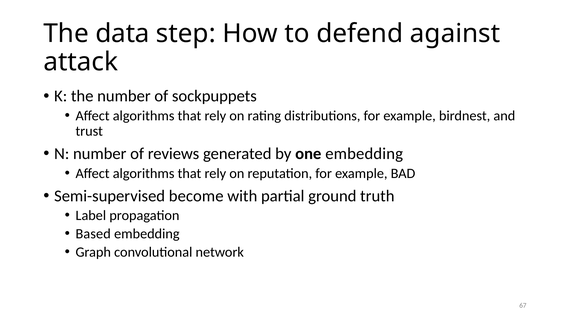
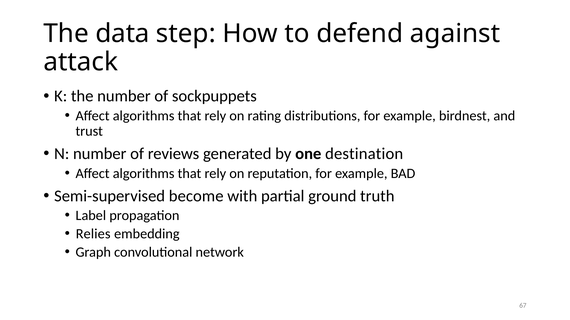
one embedding: embedding -> destination
Based: Based -> Relies
